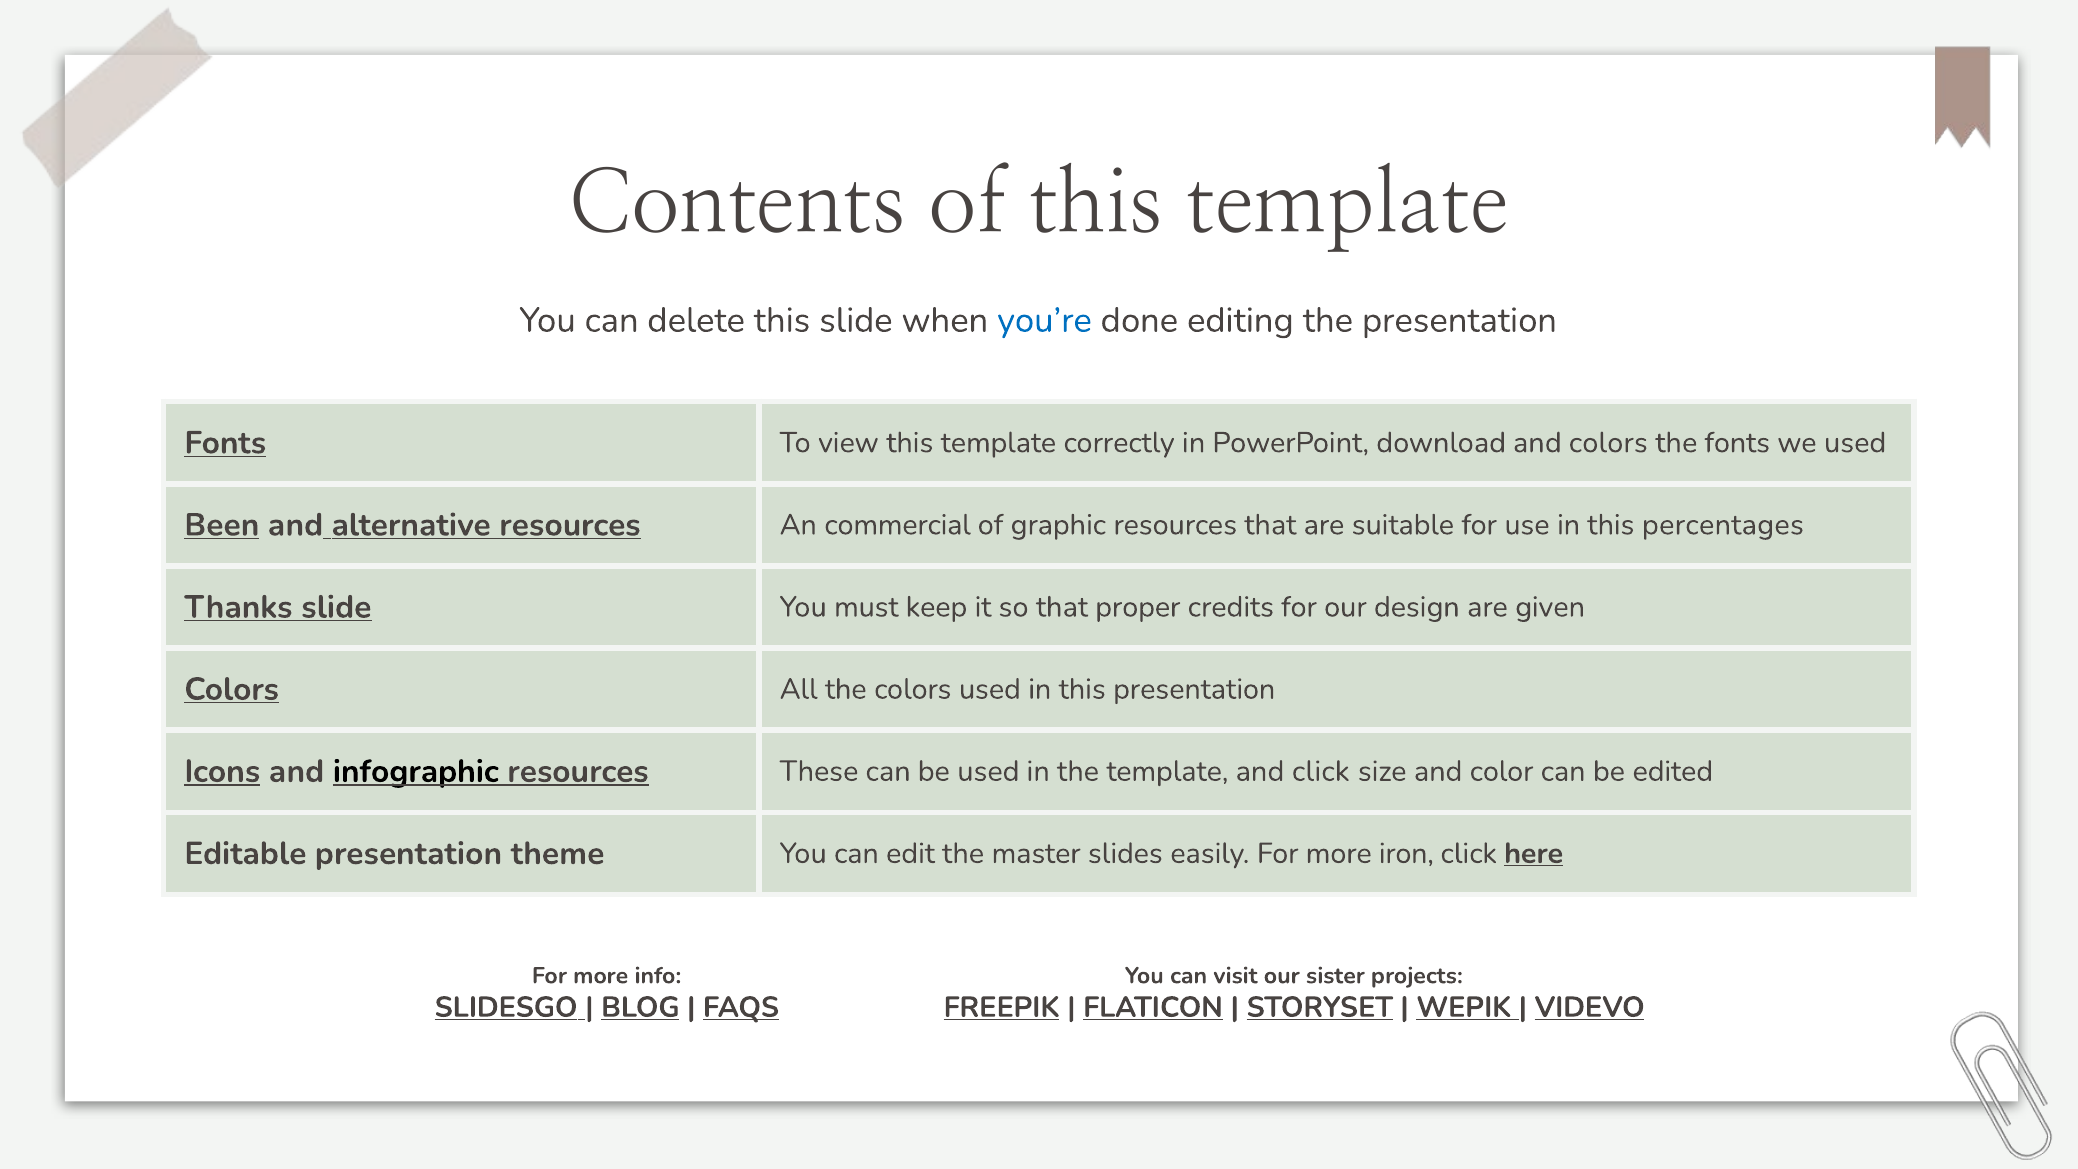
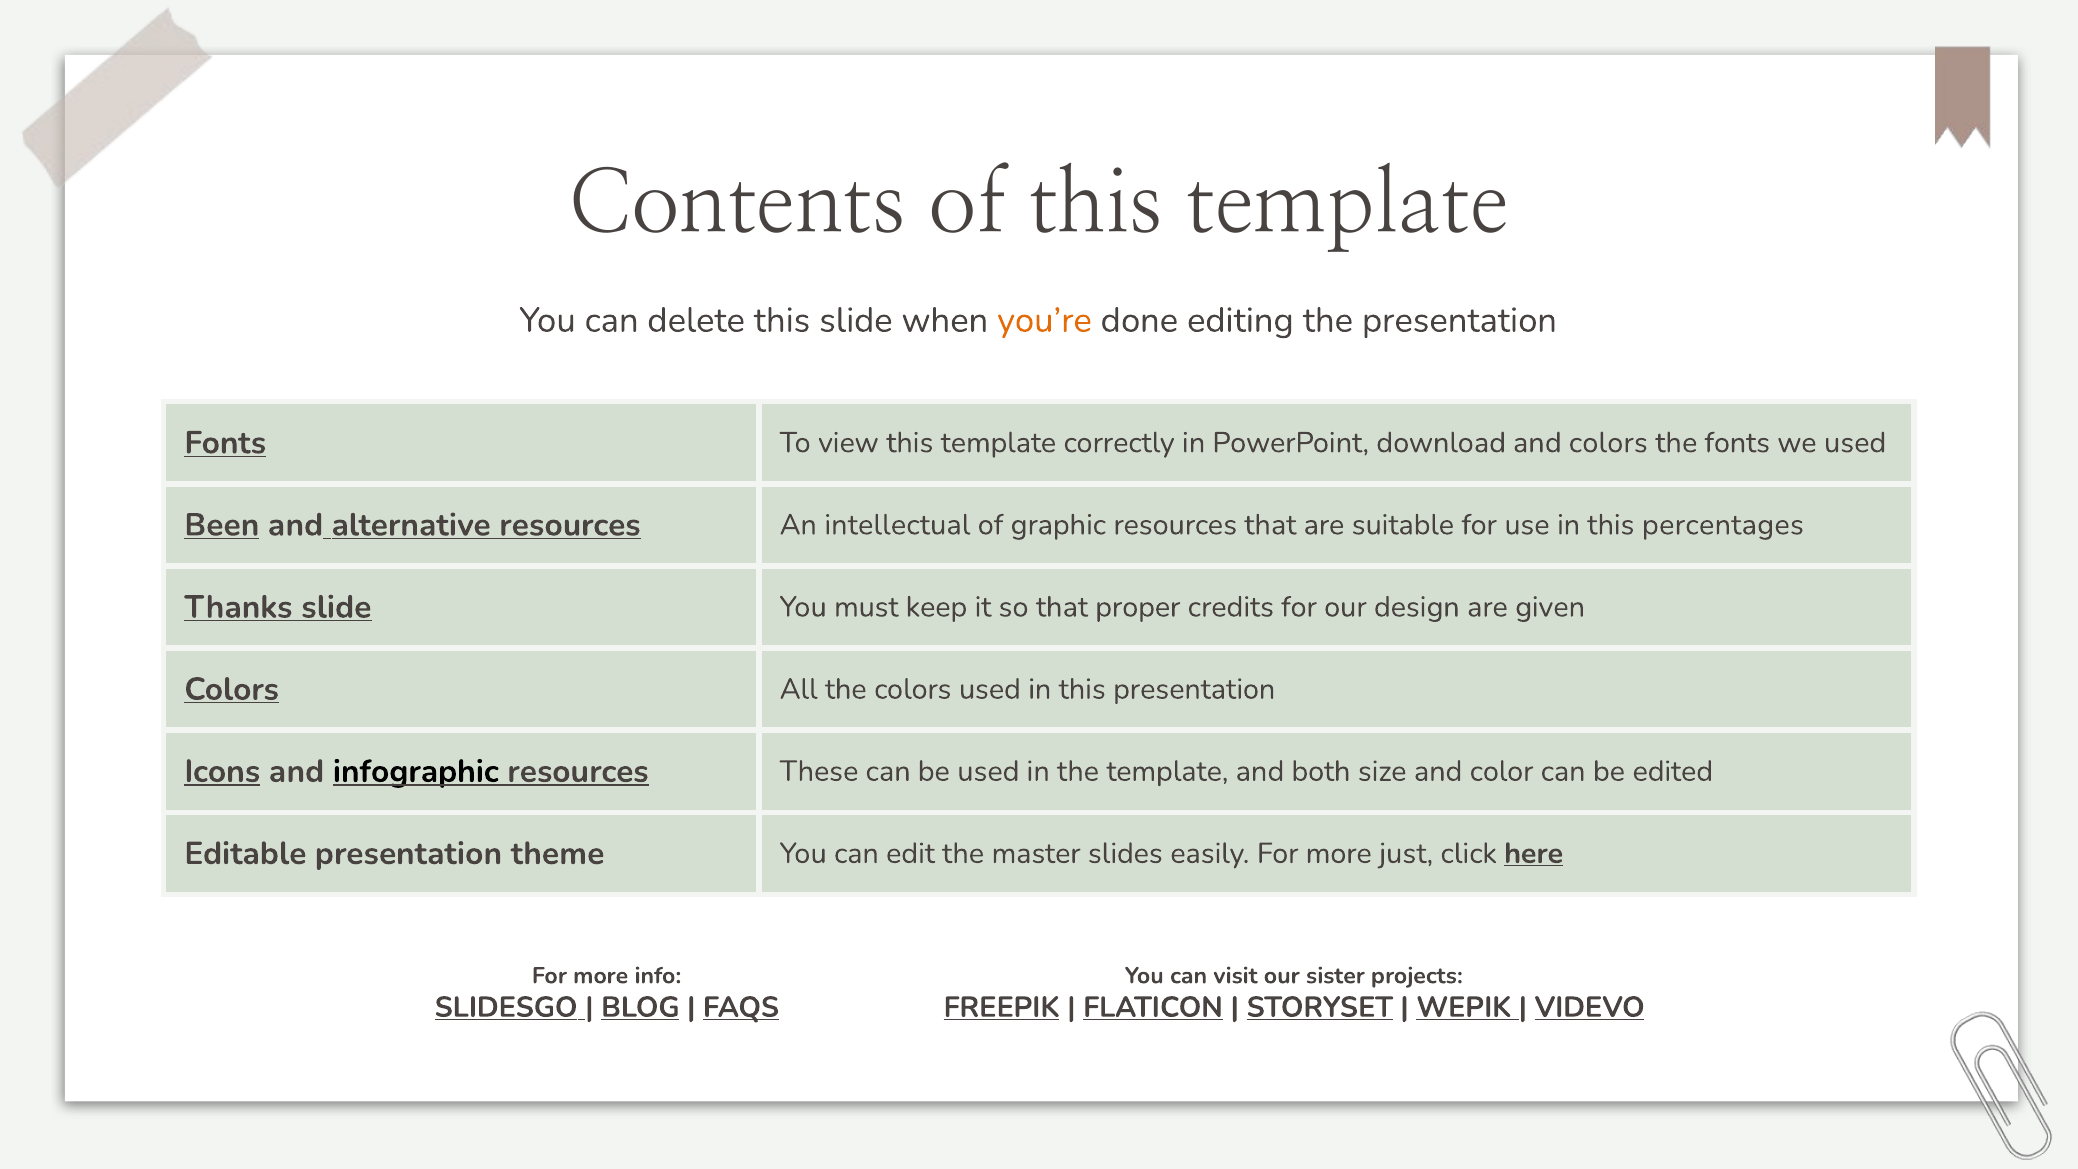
you’re colour: blue -> orange
commercial: commercial -> intellectual
and click: click -> both
iron: iron -> just
